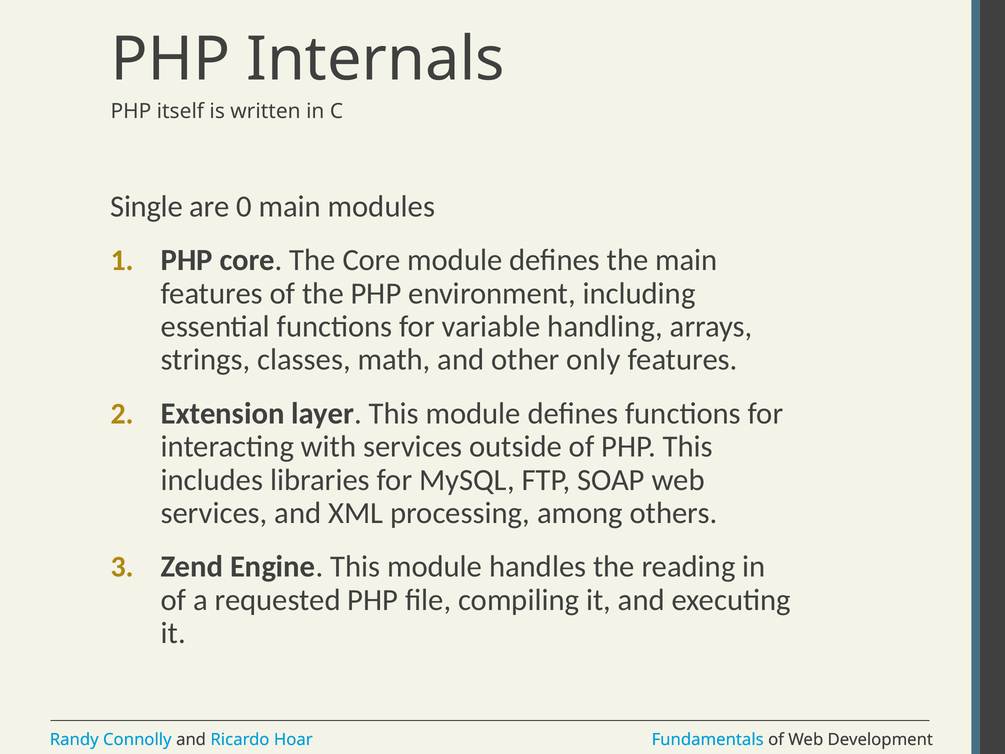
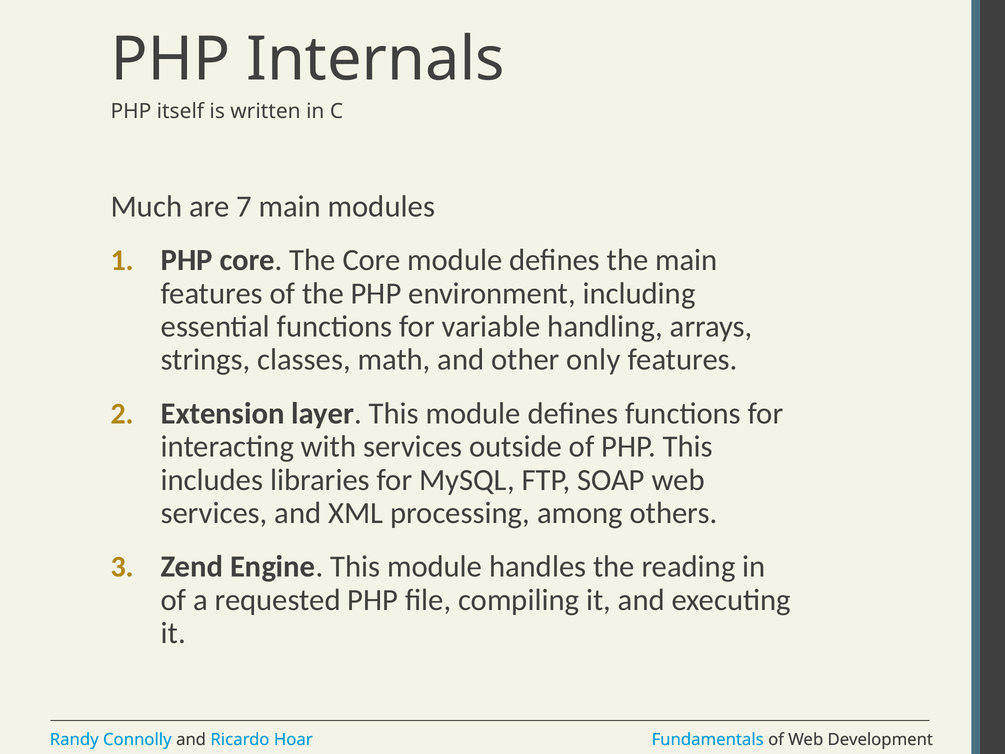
Single: Single -> Much
0: 0 -> 7
